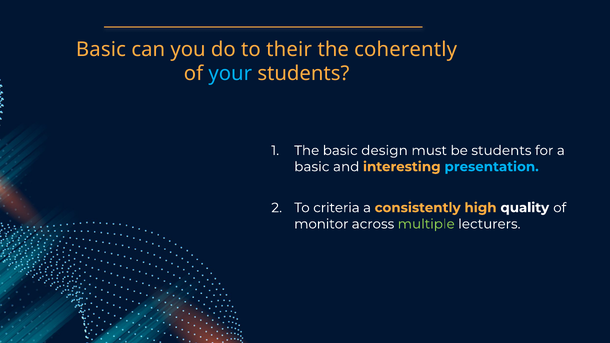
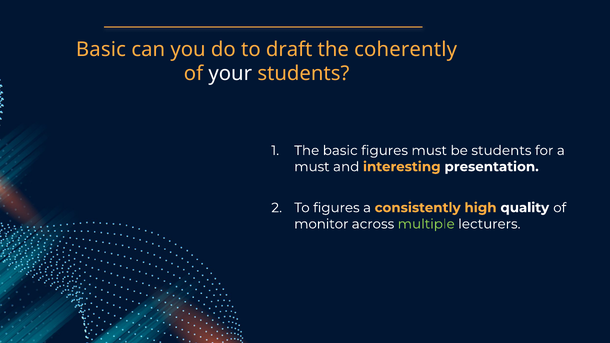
their: their -> draft
your colour: light blue -> white
basic design: design -> figures
basic at (312, 167): basic -> must
presentation colour: light blue -> white
To criteria: criteria -> figures
